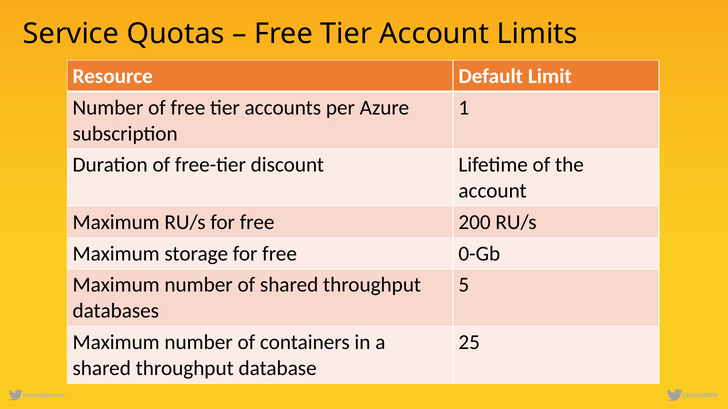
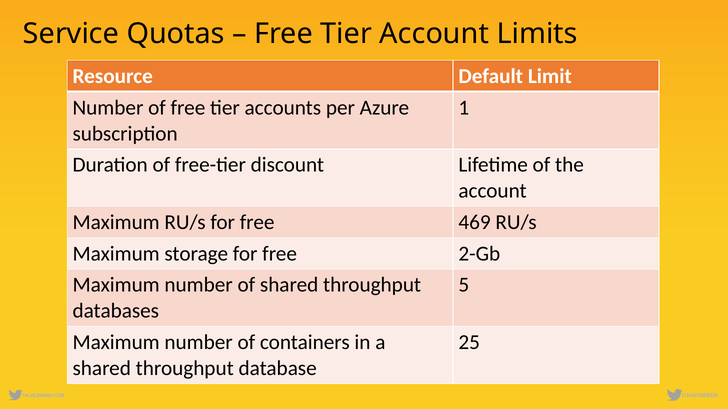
200: 200 -> 469
0-Gb: 0-Gb -> 2-Gb
